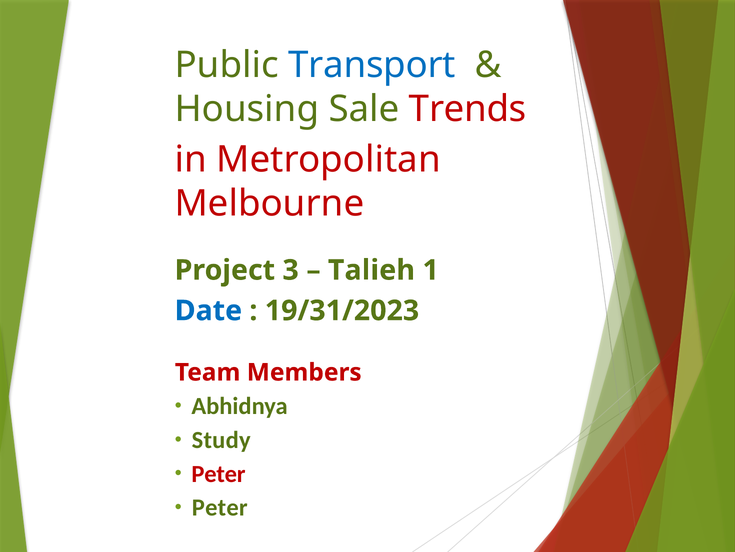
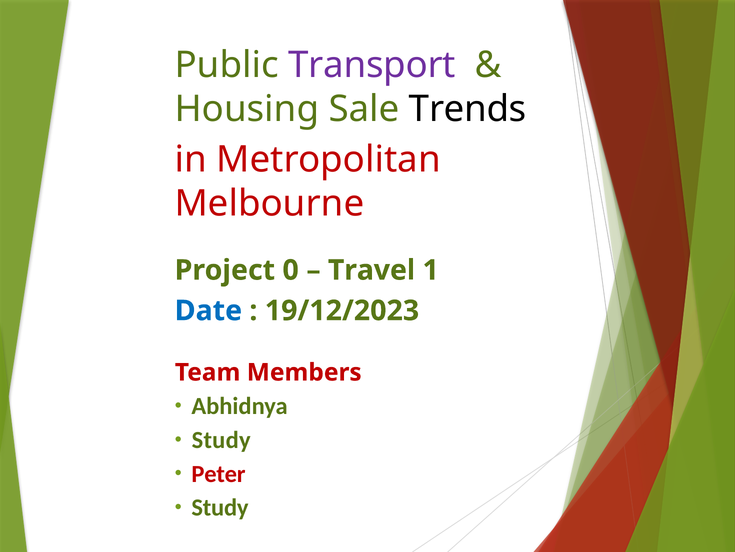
Transport colour: blue -> purple
Trends colour: red -> black
3: 3 -> 0
Talieh: Talieh -> Travel
19/31/2023: 19/31/2023 -> 19/12/2023
Peter at (220, 507): Peter -> Study
